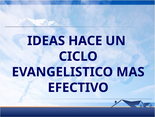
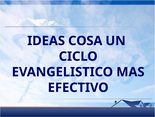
HACE: HACE -> COSA
